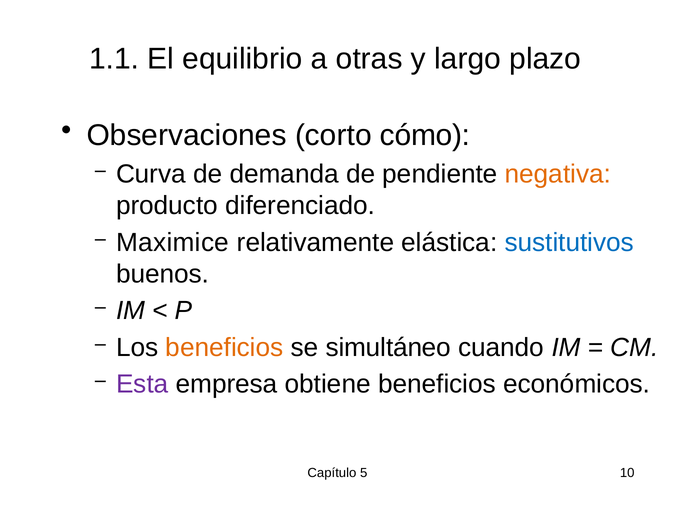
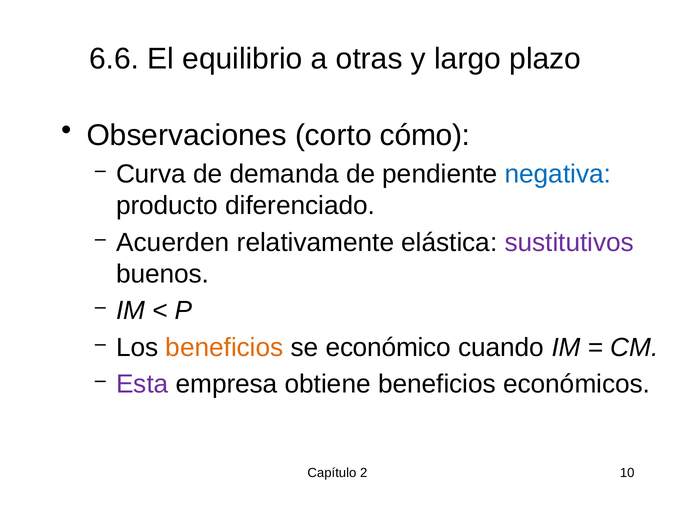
1.1: 1.1 -> 6.6
negativa colour: orange -> blue
Maximice: Maximice -> Acuerden
sustitutivos colour: blue -> purple
simultáneo: simultáneo -> económico
5: 5 -> 2
